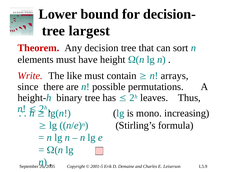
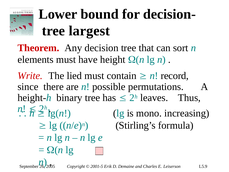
like: like -> lied
arrays: arrays -> record
